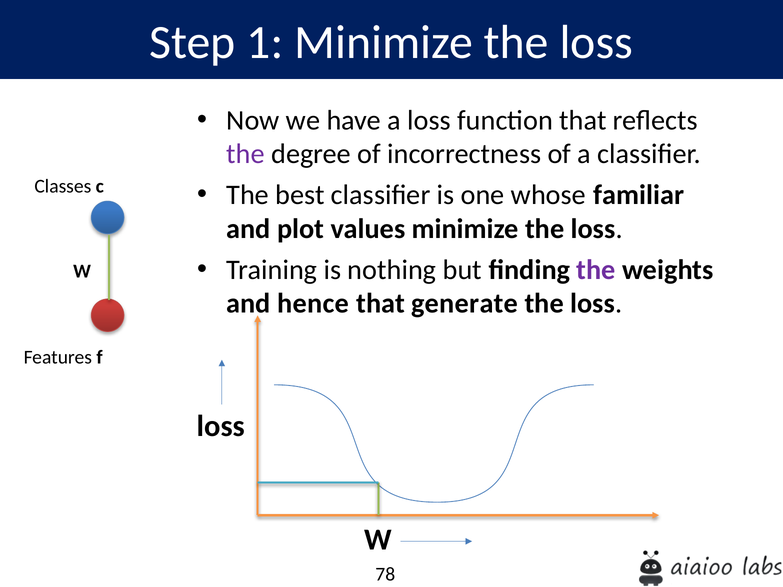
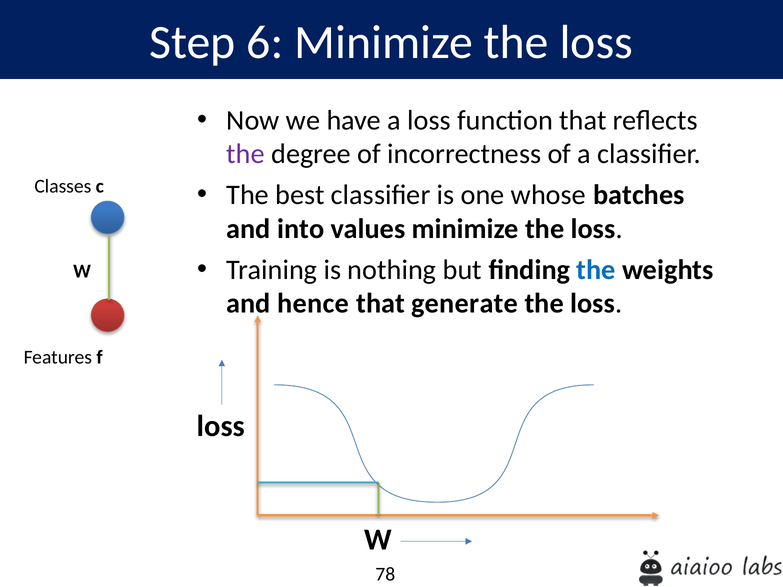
1: 1 -> 6
familiar: familiar -> batches
plot: plot -> into
the at (596, 270) colour: purple -> blue
